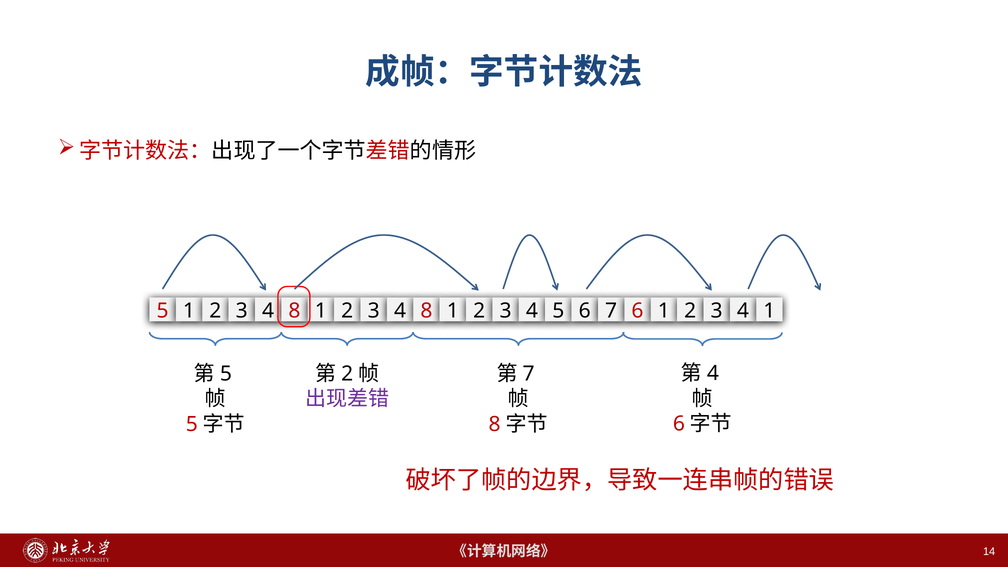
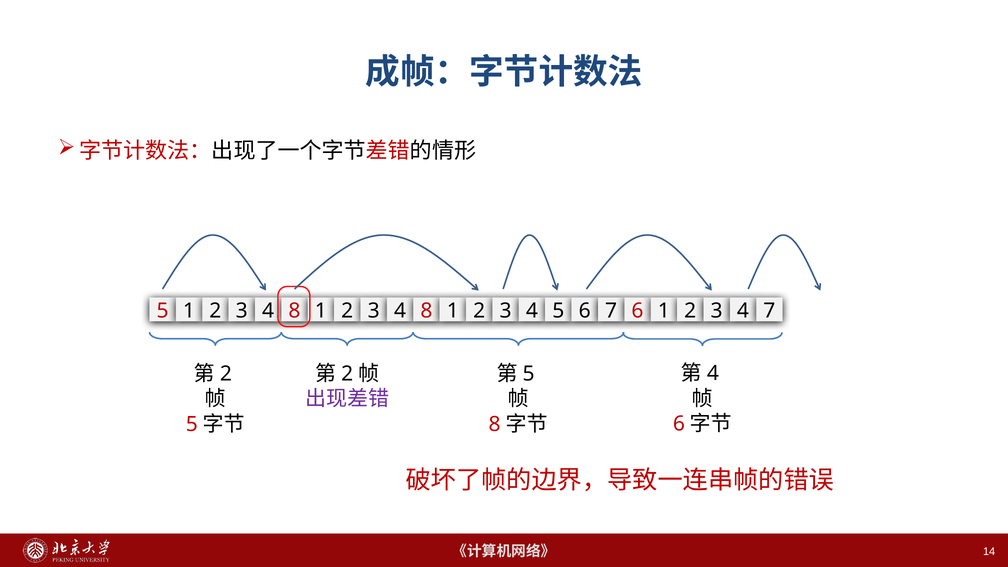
1 at (769, 311): 1 -> 7
5 at (226, 374): 5 -> 2
7 at (529, 374): 7 -> 5
